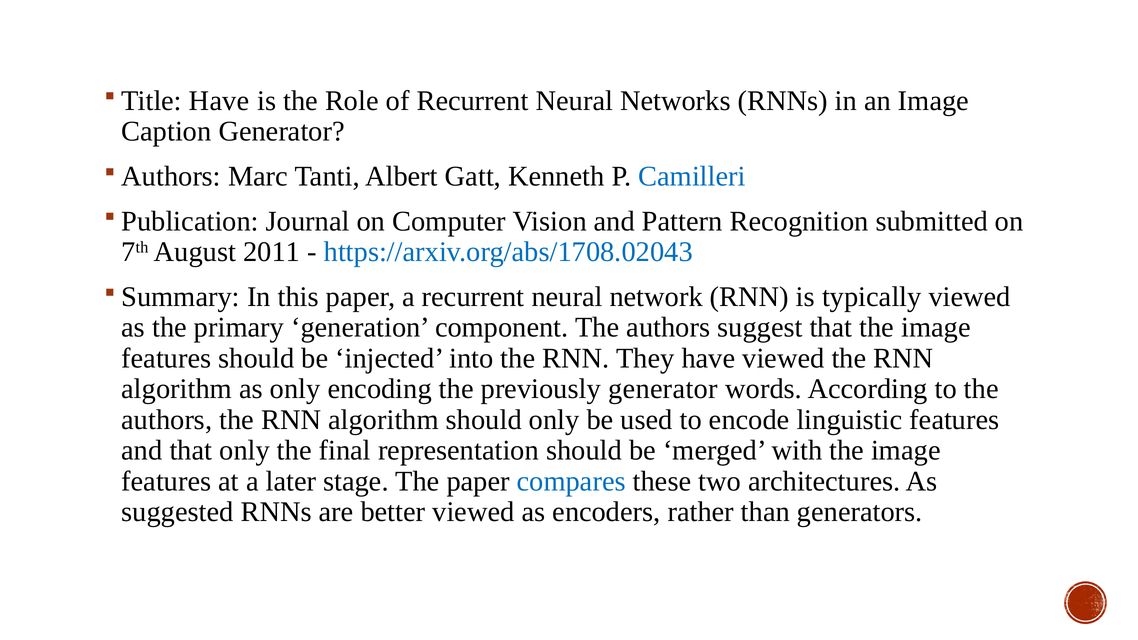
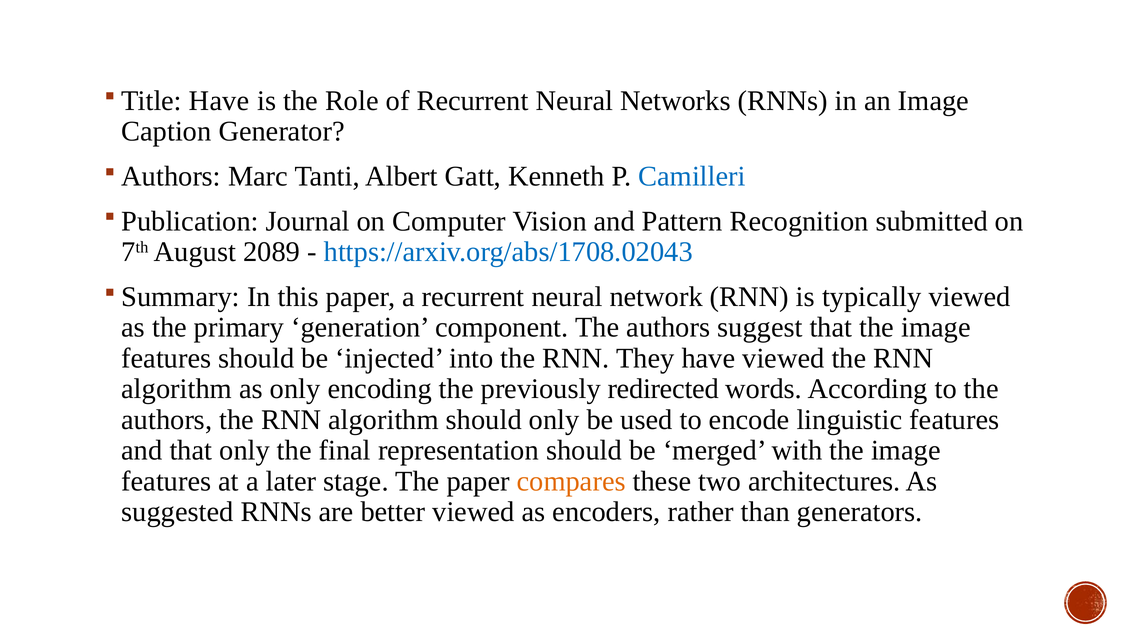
2011: 2011 -> 2089
previously generator: generator -> redirected
compares colour: blue -> orange
